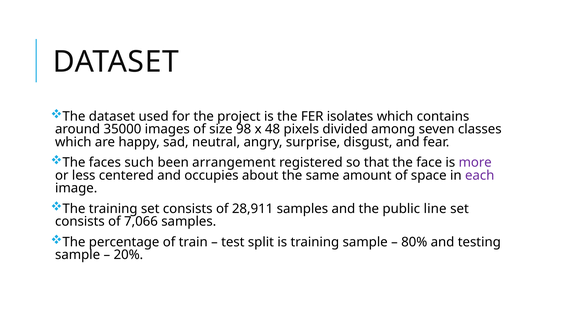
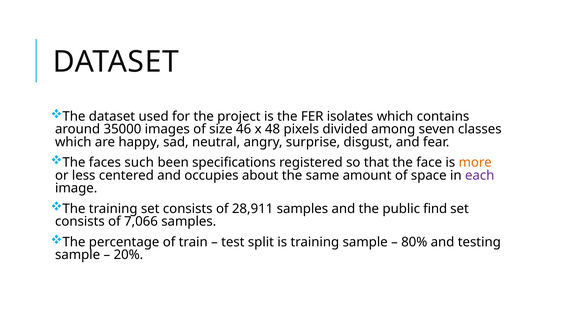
98: 98 -> 46
arrangement: arrangement -> specifications
more colour: purple -> orange
line: line -> find
